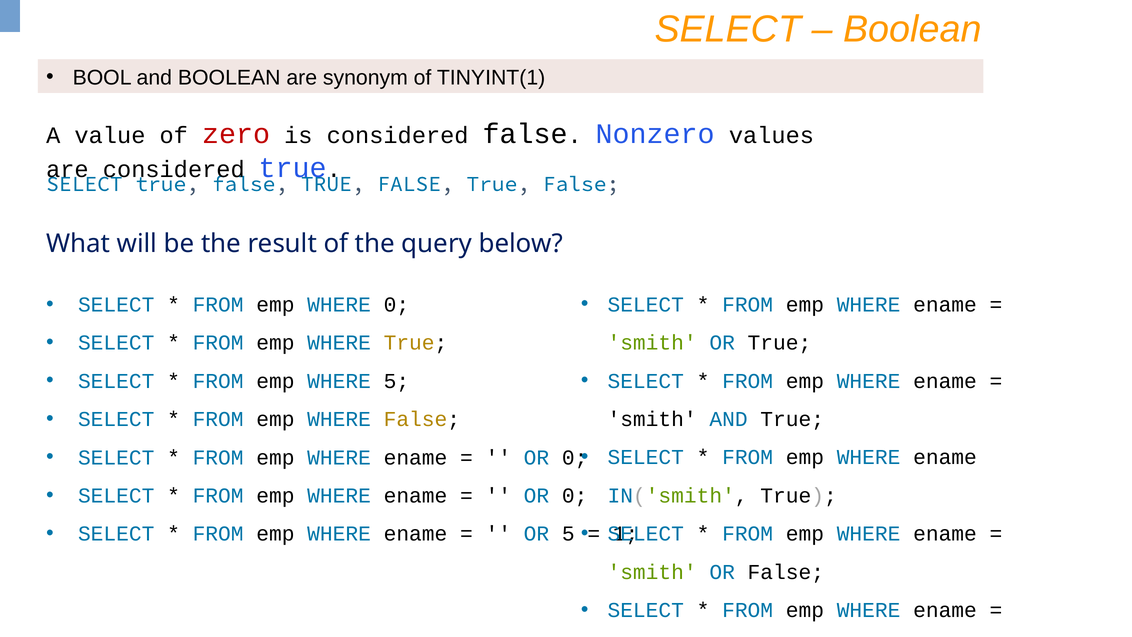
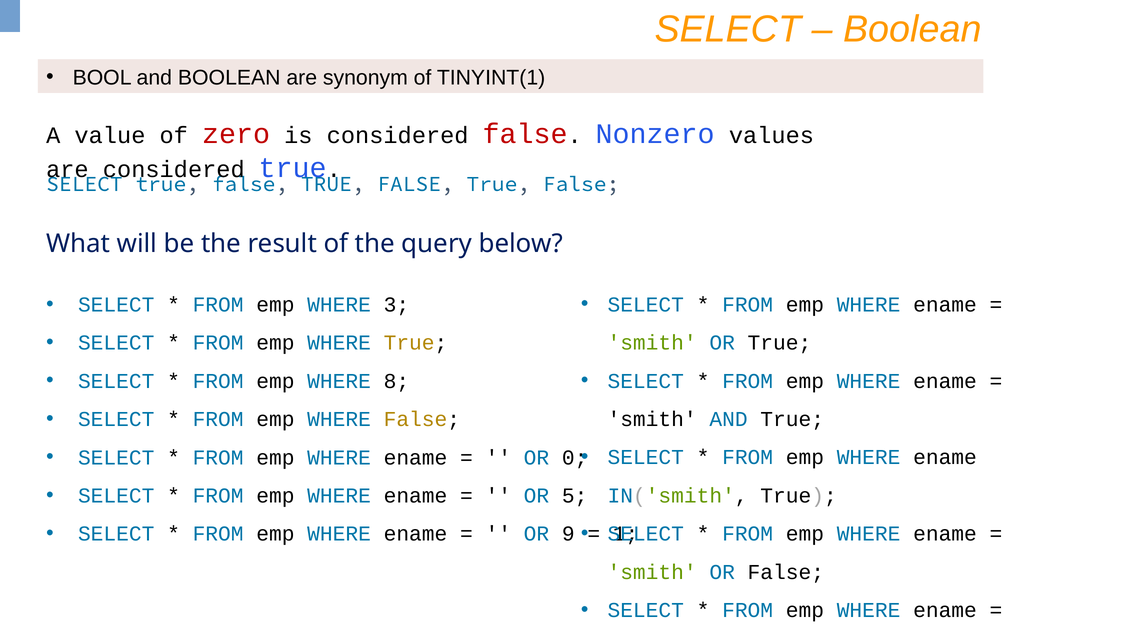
false at (525, 134) colour: black -> red
WHERE 0: 0 -> 3
WHERE 5: 5 -> 8
0 at (575, 496): 0 -> 5
OR 5: 5 -> 9
